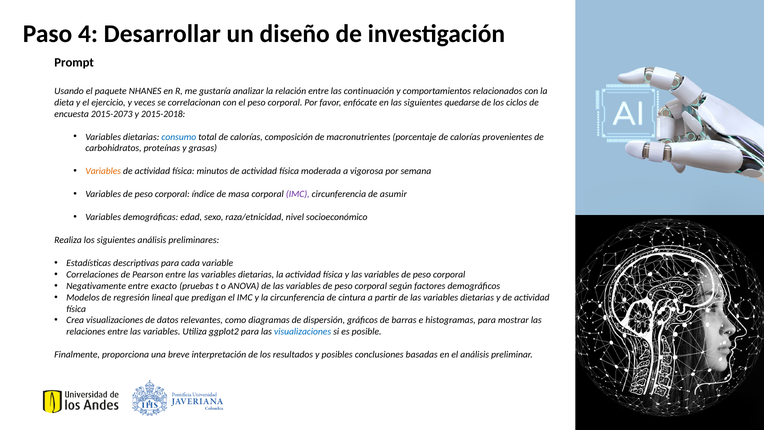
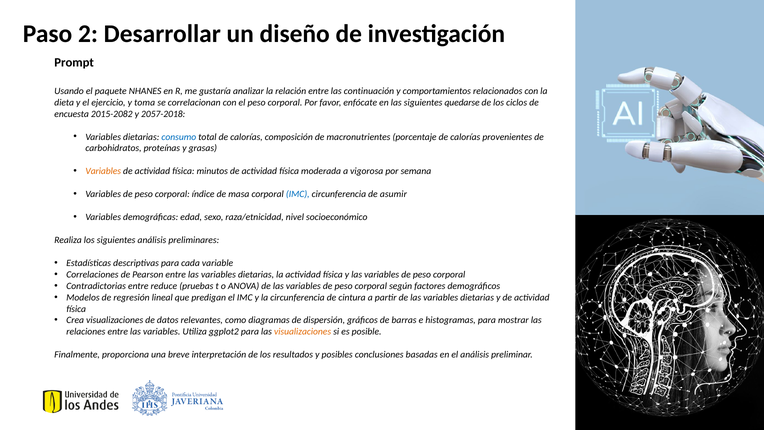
4: 4 -> 2
veces: veces -> toma
2015-2073: 2015-2073 -> 2015-2082
2015-2018: 2015-2018 -> 2057-2018
IMC at (298, 194) colour: purple -> blue
Negativamente: Negativamente -> Contradictorias
exacto: exacto -> reduce
visualizaciones at (303, 332) colour: blue -> orange
